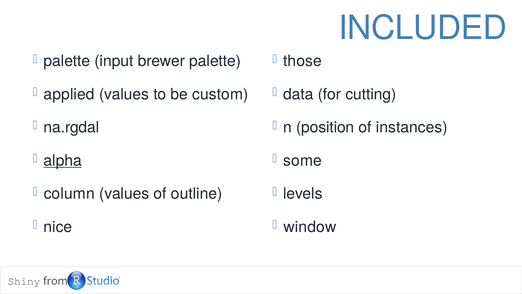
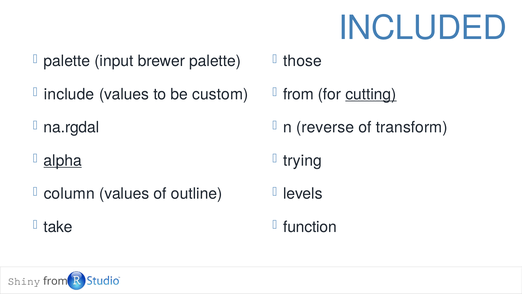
applied: applied -> include
data at (298, 94): data -> from
cutting underline: none -> present
position: position -> reverse
instances: instances -> transform
some: some -> trying
nice: nice -> take
window: window -> function
